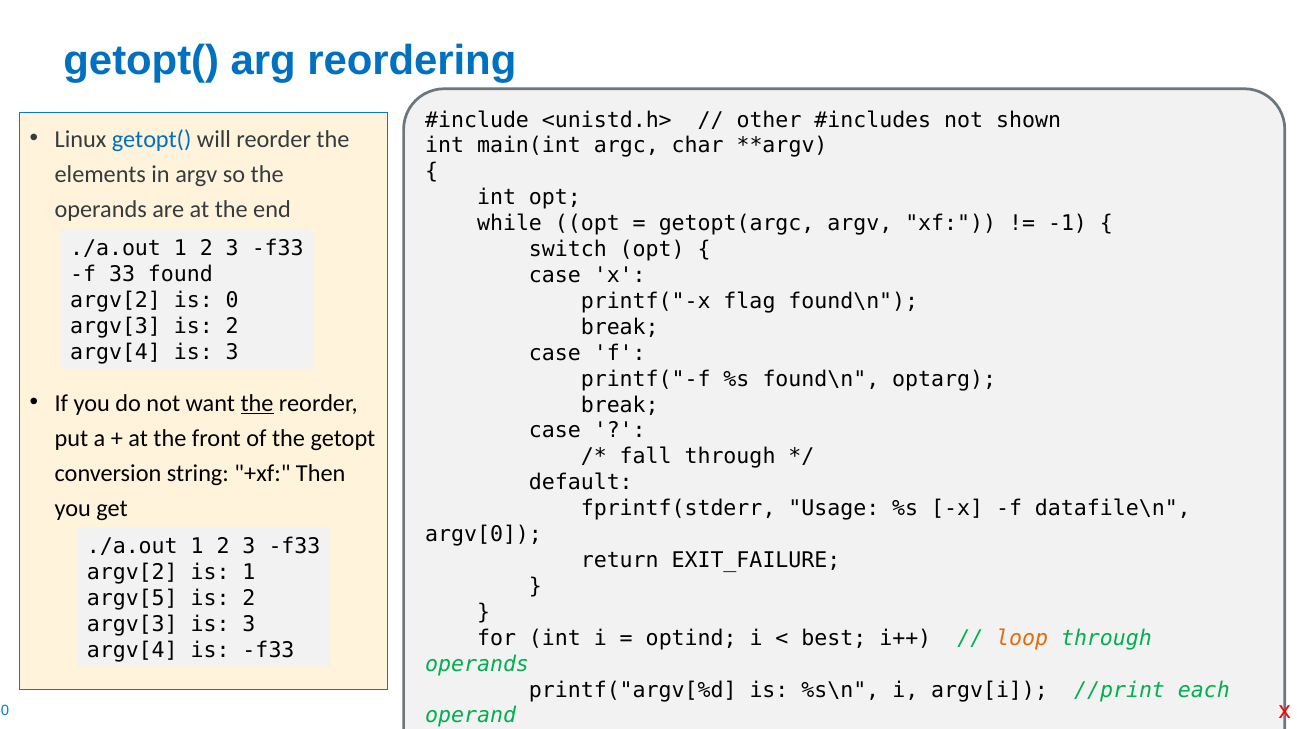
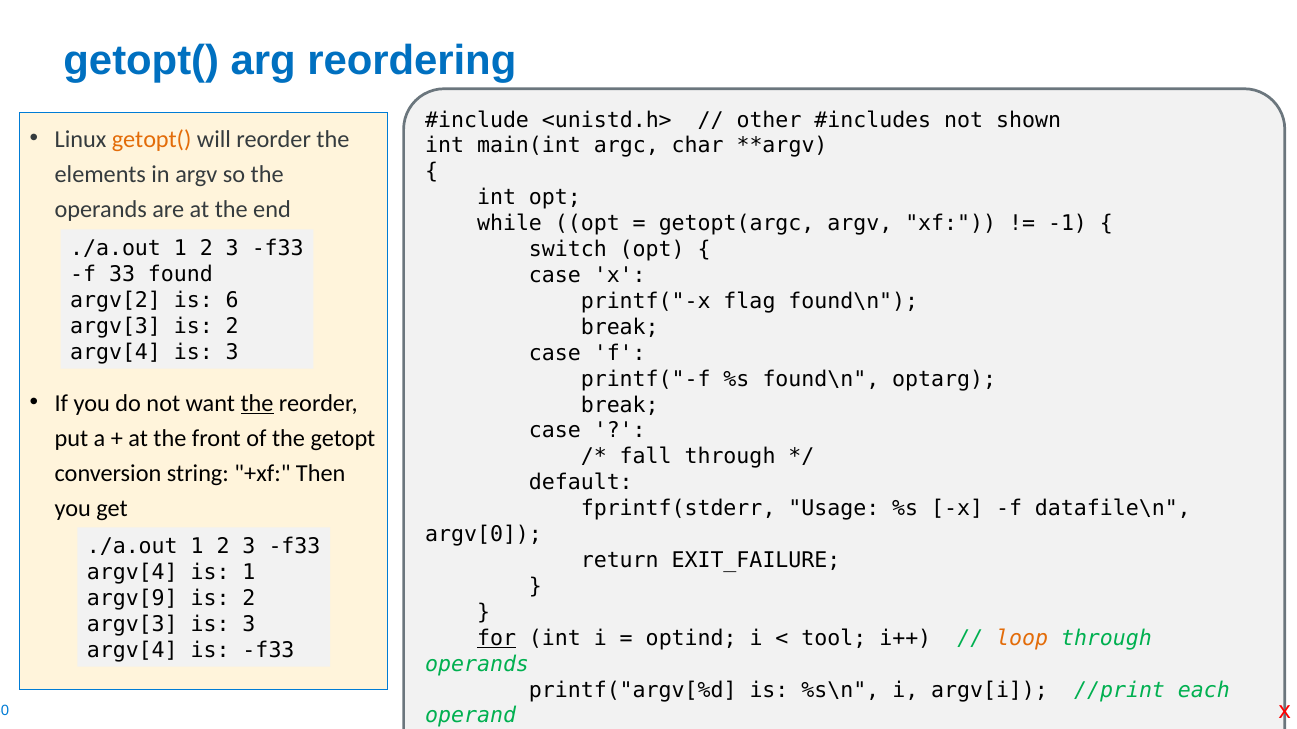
getopt( at (152, 139) colour: blue -> orange
0: 0 -> 6
argv[2 at (132, 573): argv[2 -> argv[4
argv[5: argv[5 -> argv[9
for underline: none -> present
best: best -> tool
